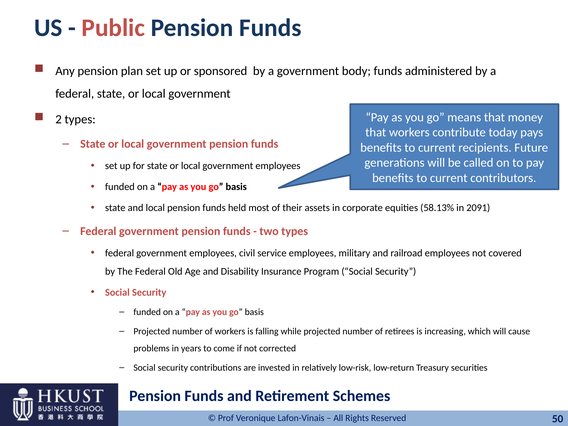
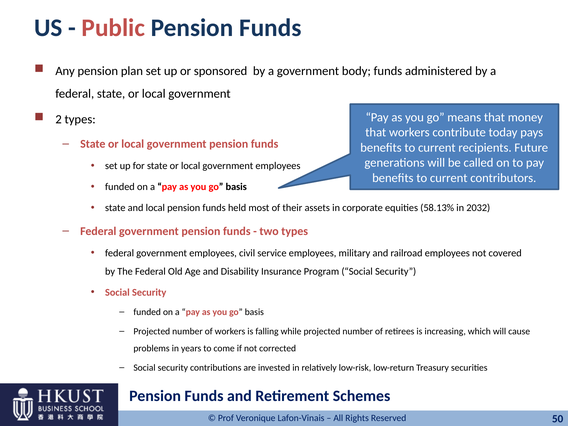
2091: 2091 -> 2032
